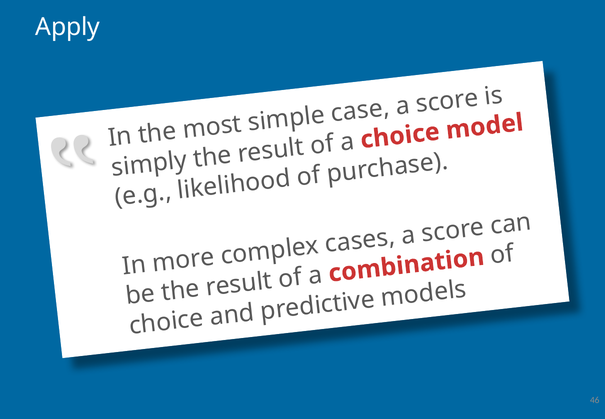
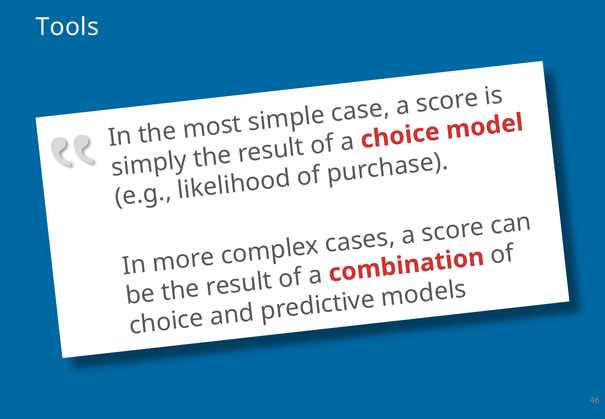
Apply: Apply -> Tools
